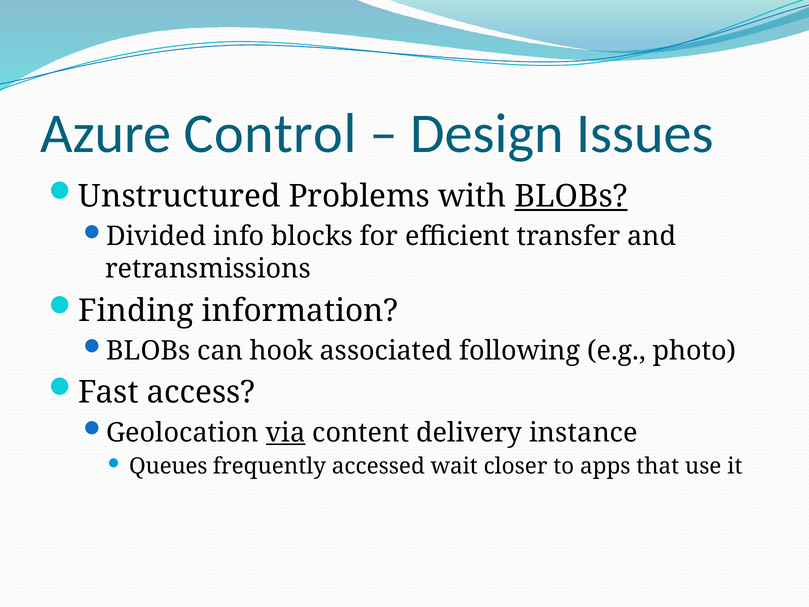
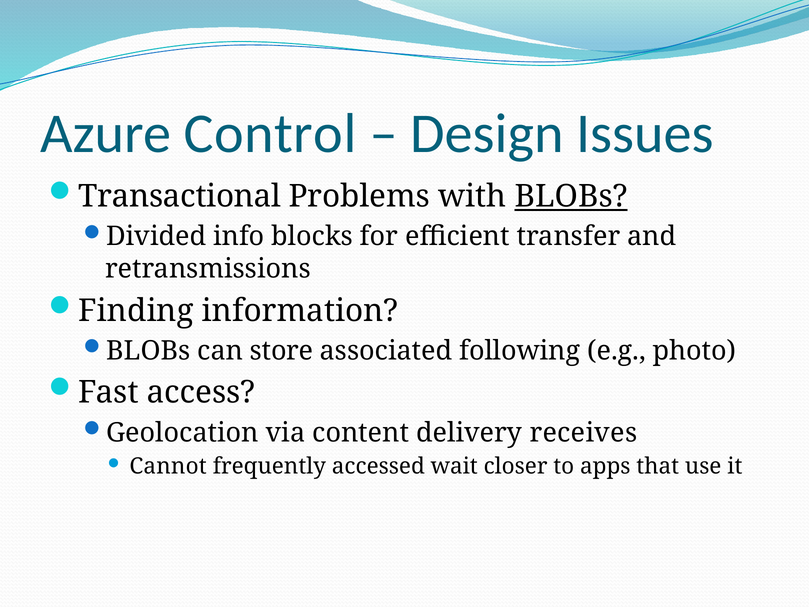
Unstructured: Unstructured -> Transactional
hook: hook -> store
via underline: present -> none
instance: instance -> receives
Queues: Queues -> Cannot
